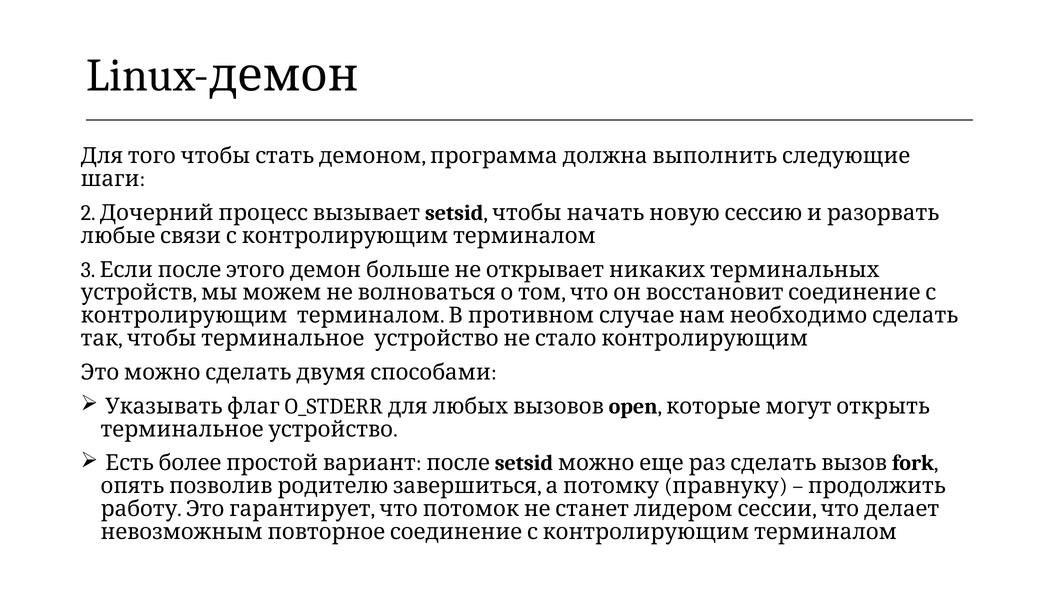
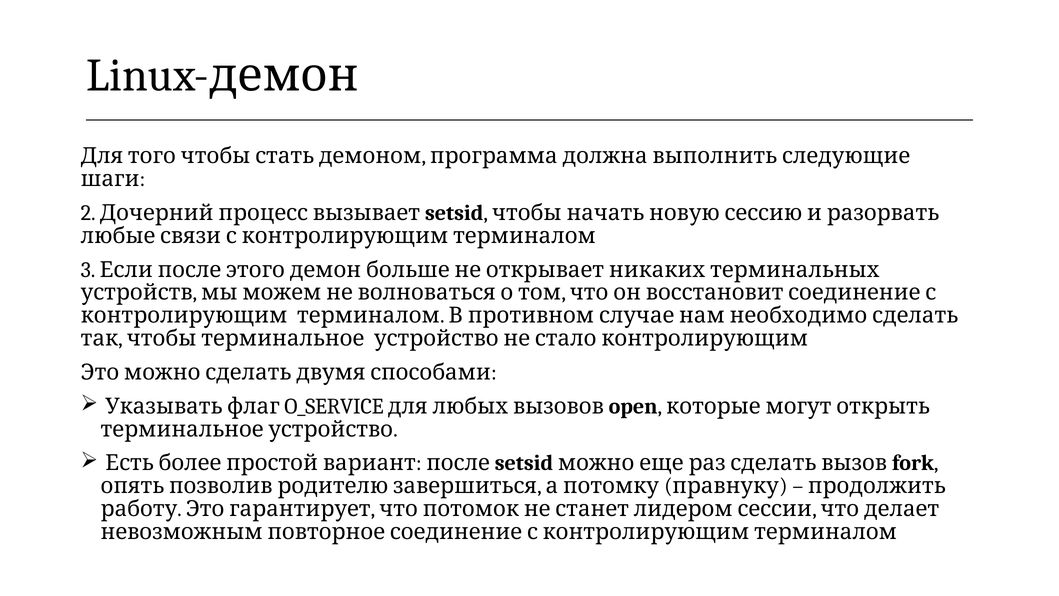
O_STDERR: O_STDERR -> O_SERVICE
